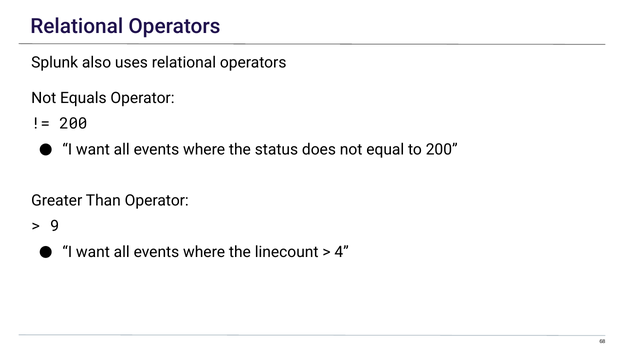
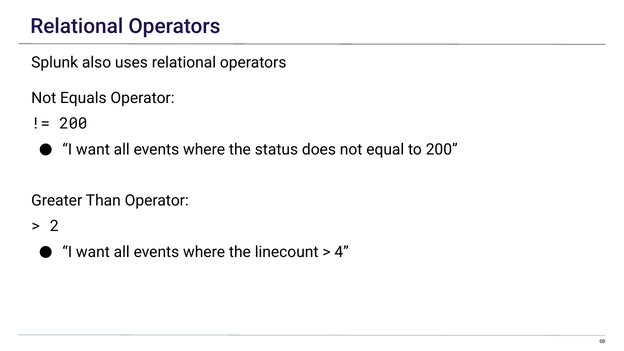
9: 9 -> 2
